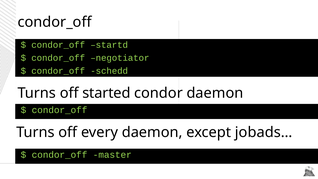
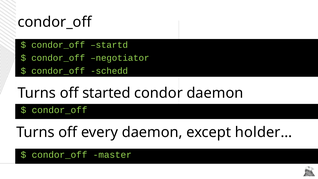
jobads…: jobads… -> holder…
